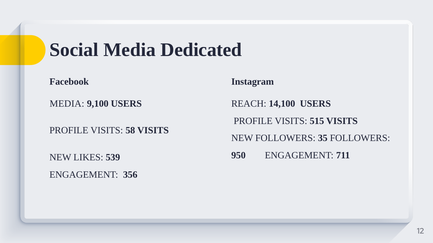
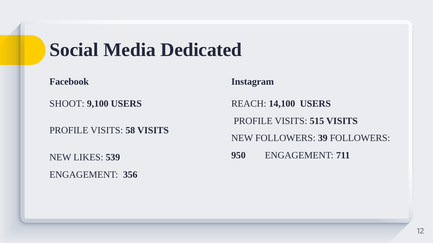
MEDIA at (67, 104): MEDIA -> SHOOT
35: 35 -> 39
